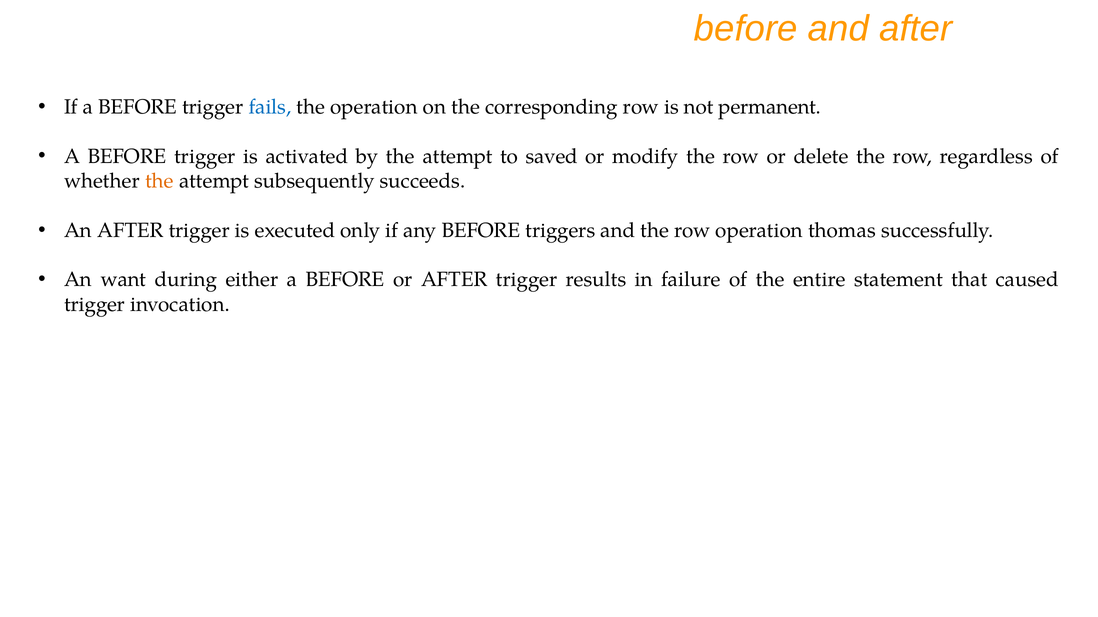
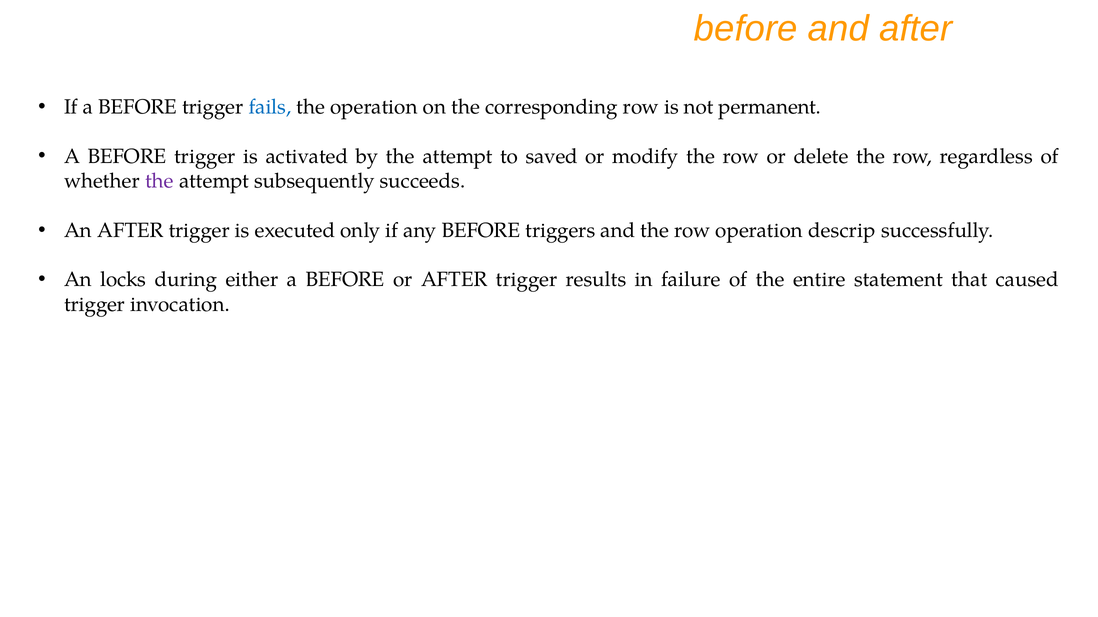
the at (159, 181) colour: orange -> purple
thomas: thomas -> descrip
want: want -> locks
